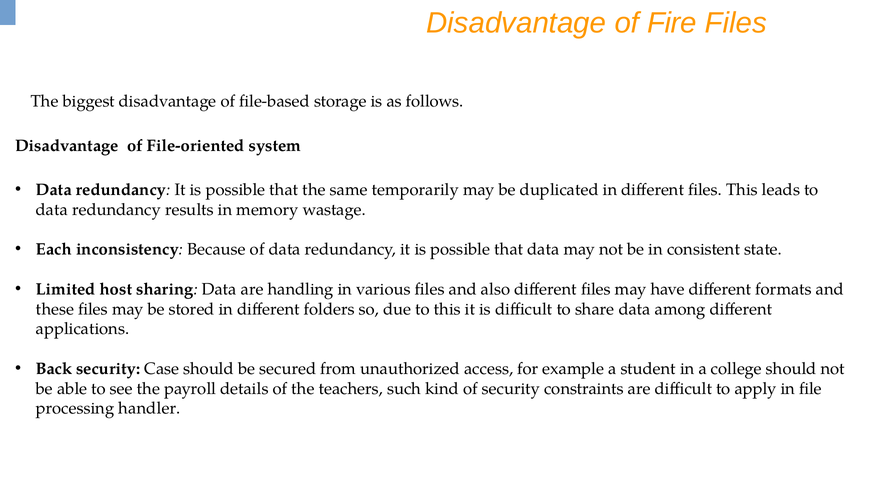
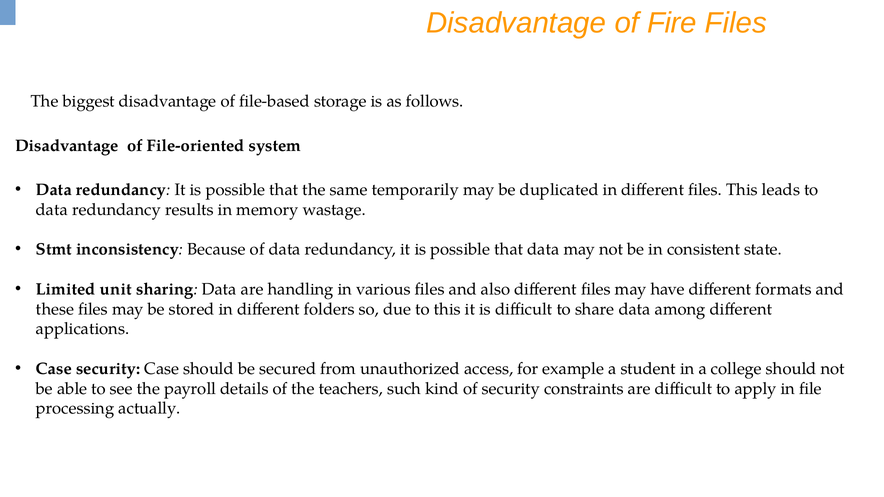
Each: Each -> Stmt
host: host -> unit
Back at (54, 369): Back -> Case
handler: handler -> actually
